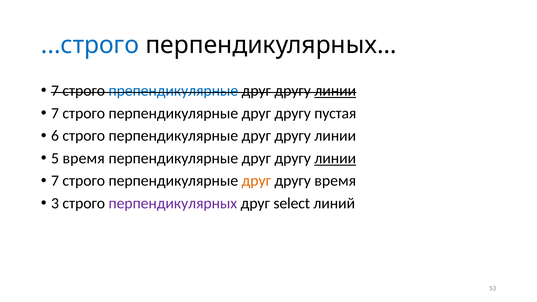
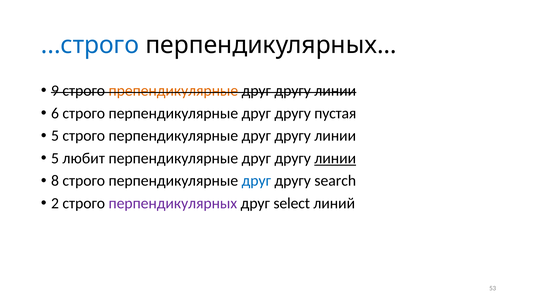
7 at (55, 91): 7 -> 9
препендикулярные colour: blue -> orange
линии at (335, 91) underline: present -> none
7 at (55, 113): 7 -> 6
6 at (55, 136): 6 -> 5
5 время: время -> любит
7 at (55, 181): 7 -> 8
друг at (256, 181) colour: orange -> blue
другу время: время -> search
3: 3 -> 2
